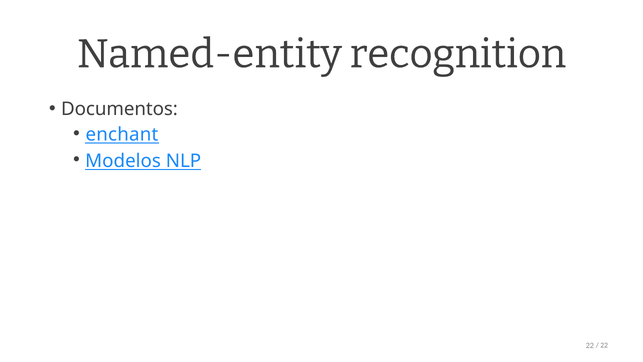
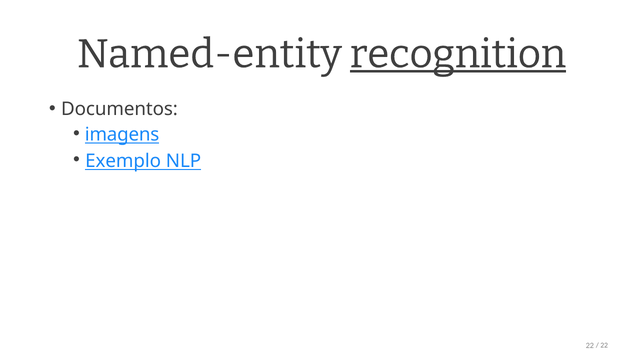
recognition underline: none -> present
enchant: enchant -> imagens
Modelos: Modelos -> Exemplo
